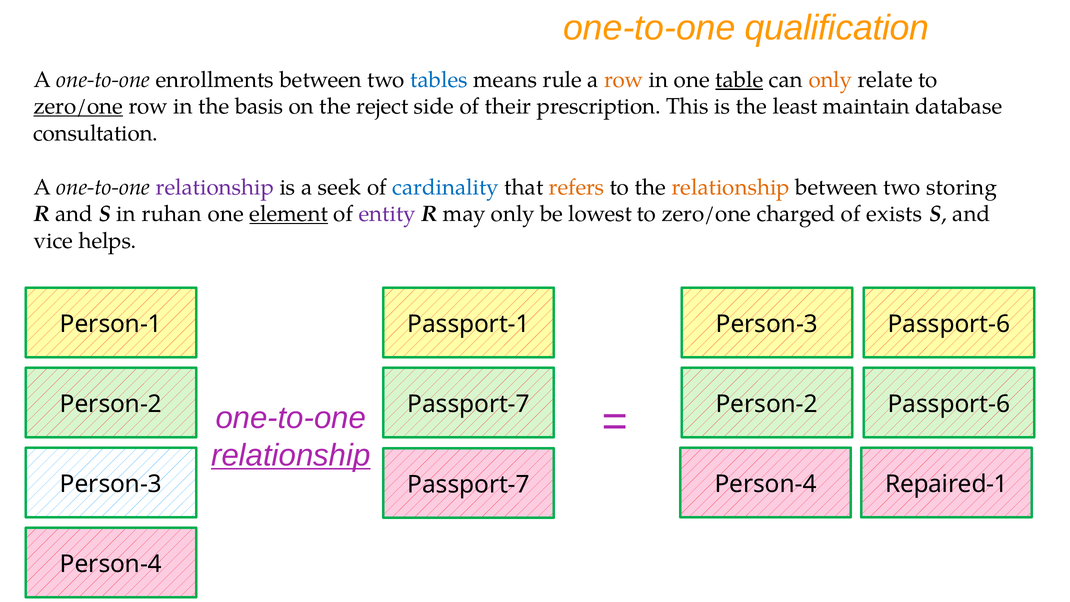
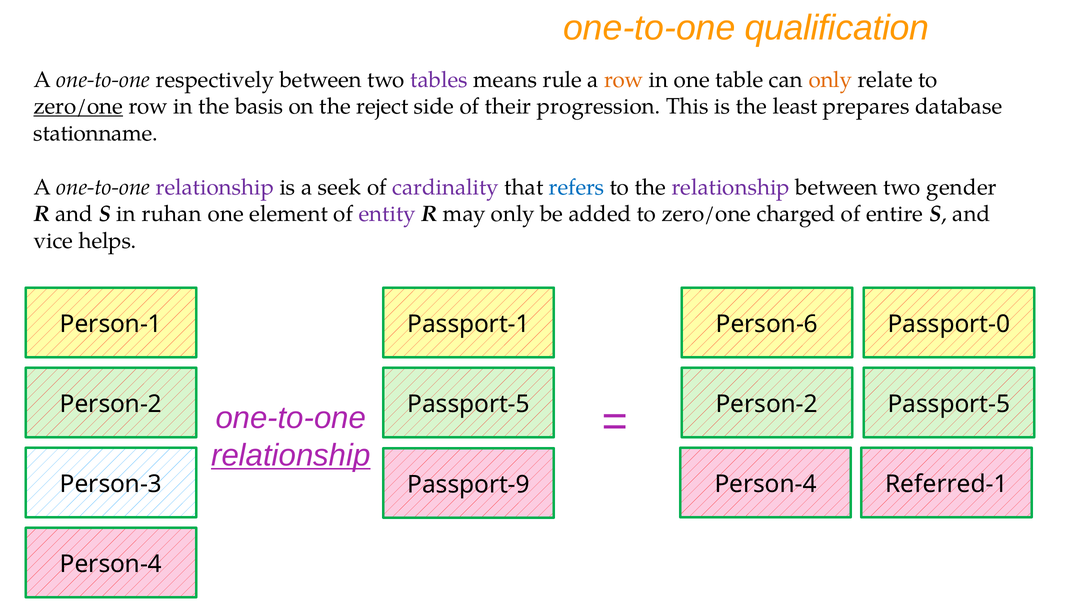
enrollments: enrollments -> respectively
tables colour: blue -> purple
table underline: present -> none
prescription: prescription -> progression
maintain: maintain -> prepares
consultation: consultation -> stationname
cardinality colour: blue -> purple
refers colour: orange -> blue
relationship at (731, 187) colour: orange -> purple
storing: storing -> gender
element underline: present -> none
lowest: lowest -> added
exists: exists -> entire
Passport-1 Person-3: Person-3 -> Person-6
Passport-6 at (949, 324): Passport-6 -> Passport-0
Passport-7 at (469, 404): Passport-7 -> Passport-5
Passport-6 at (949, 404): Passport-6 -> Passport-5
Person-3 Passport-7: Passport-7 -> Passport-9
Repaired-1: Repaired-1 -> Referred-1
